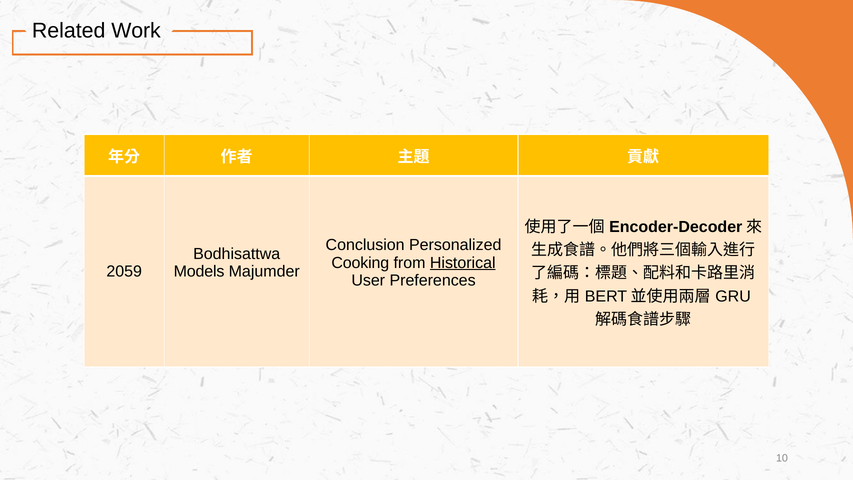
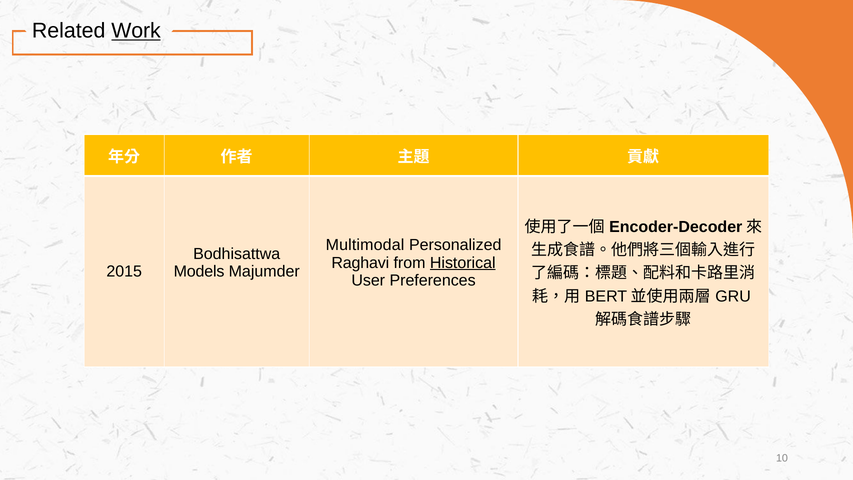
Work underline: none -> present
Conclusion: Conclusion -> Multimodal
Cooking: Cooking -> Raghavi
2059: 2059 -> 2015
